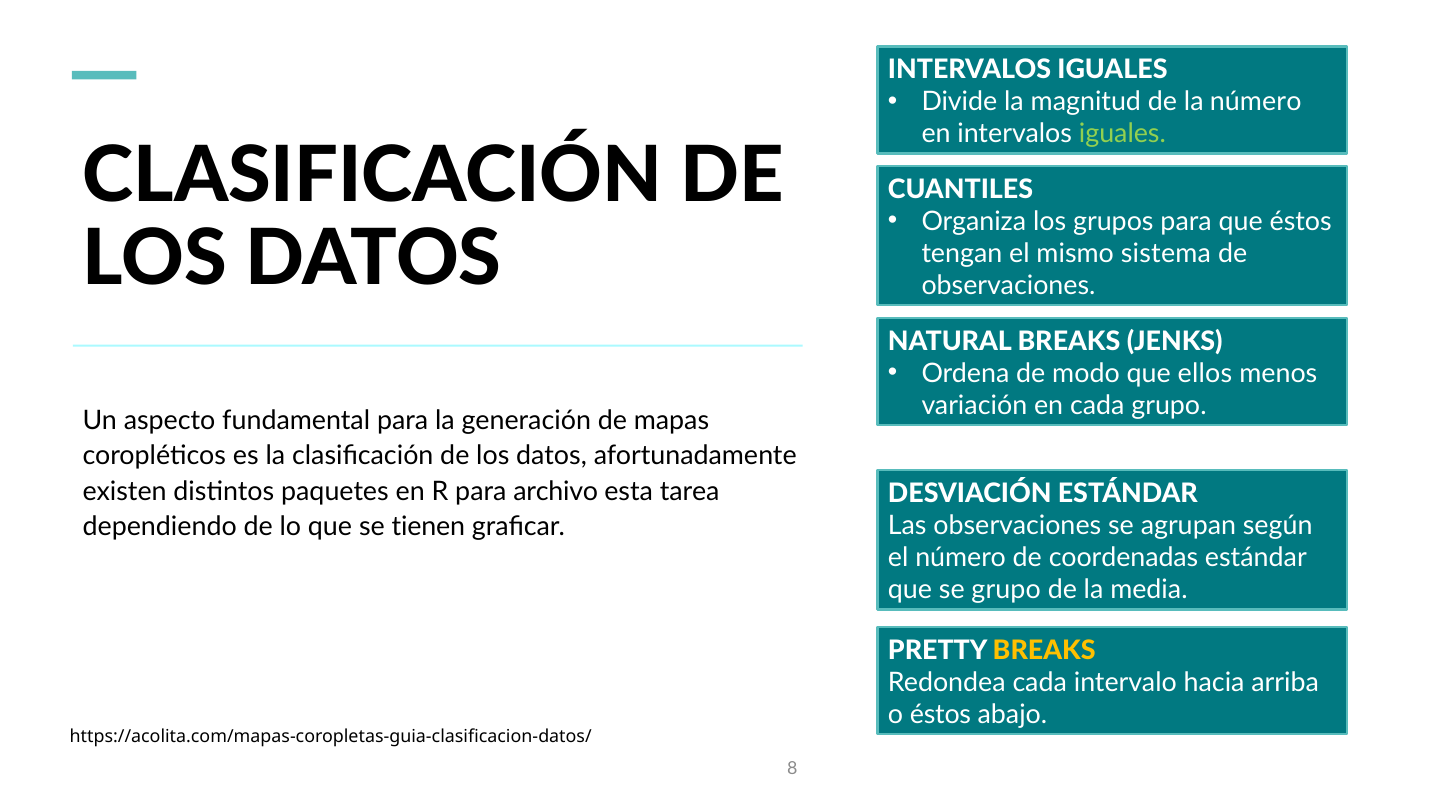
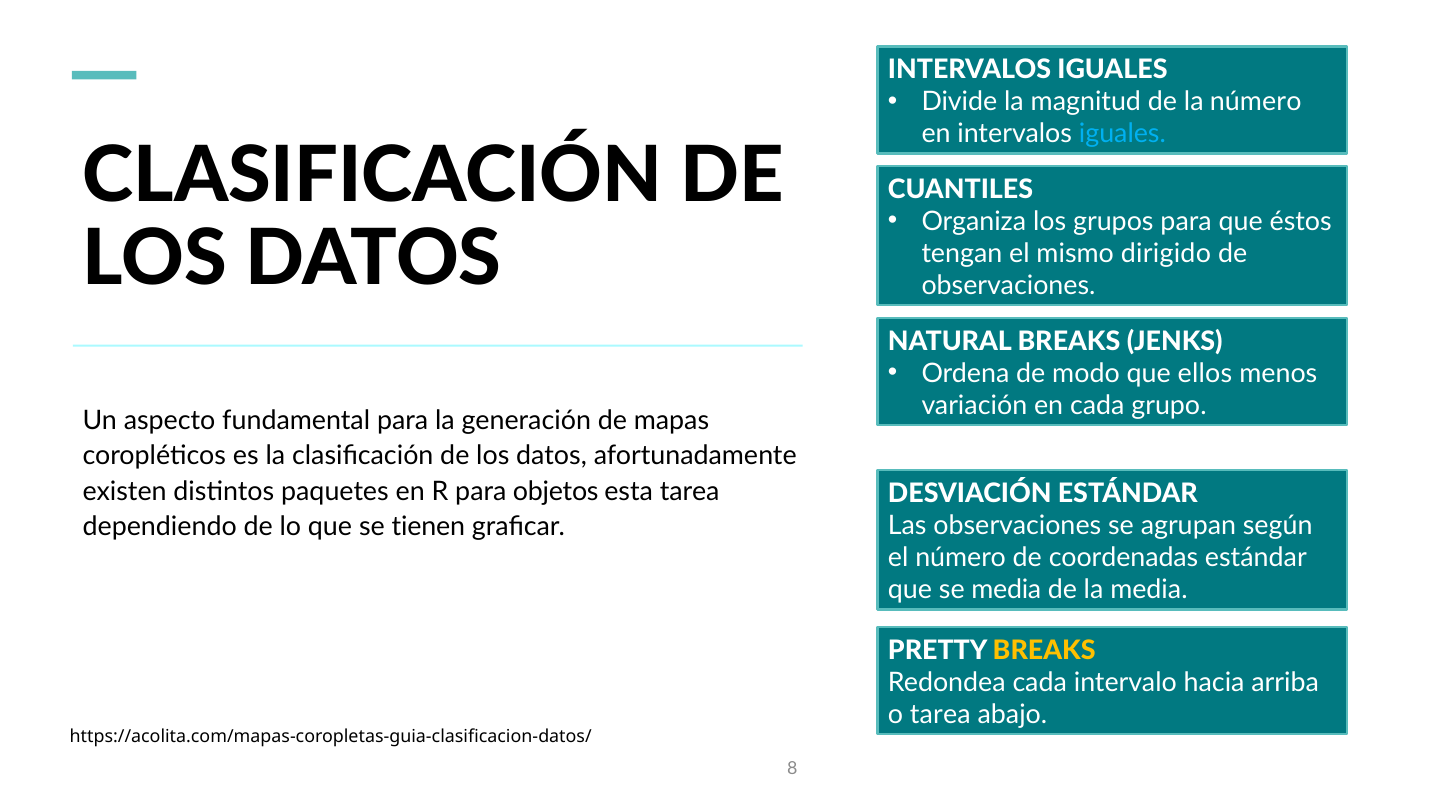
iguales at (1122, 134) colour: light green -> light blue
sistema: sistema -> dirigido
archivo: archivo -> objetos
se grupo: grupo -> media
o éstos: éstos -> tarea
